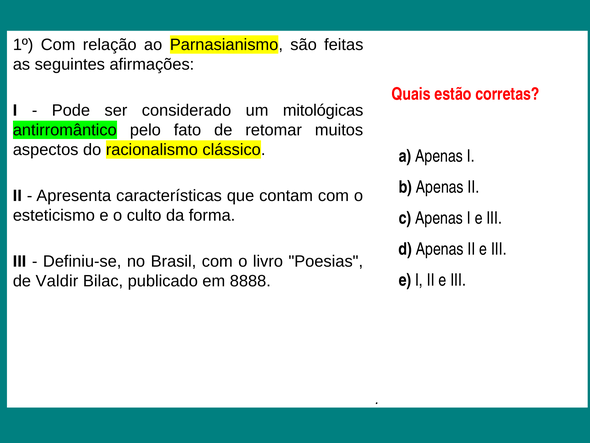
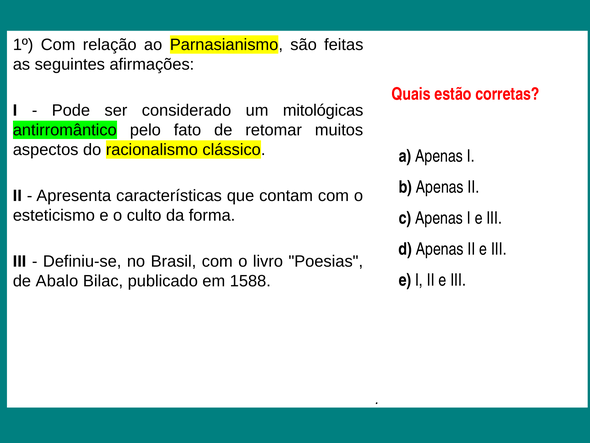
Valdir: Valdir -> Abalo
8888: 8888 -> 1588
